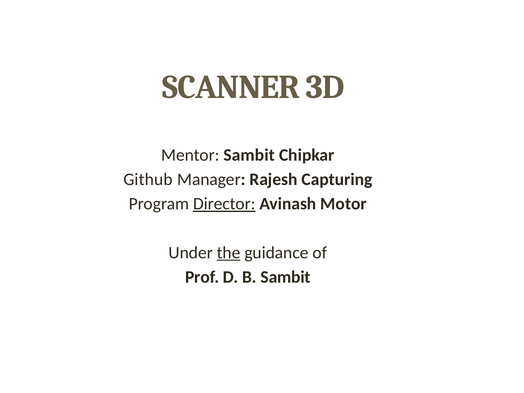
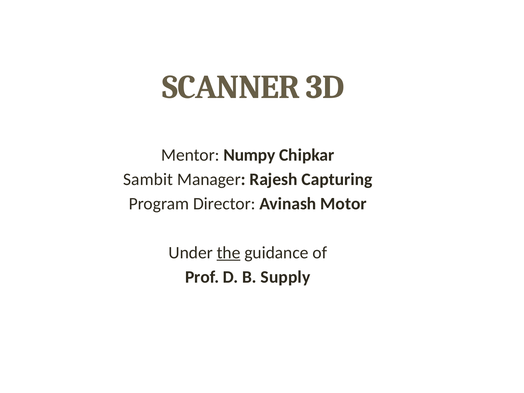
Mentor Sambit: Sambit -> Numpy
Github: Github -> Sambit
Director underline: present -> none
B Sambit: Sambit -> Supply
